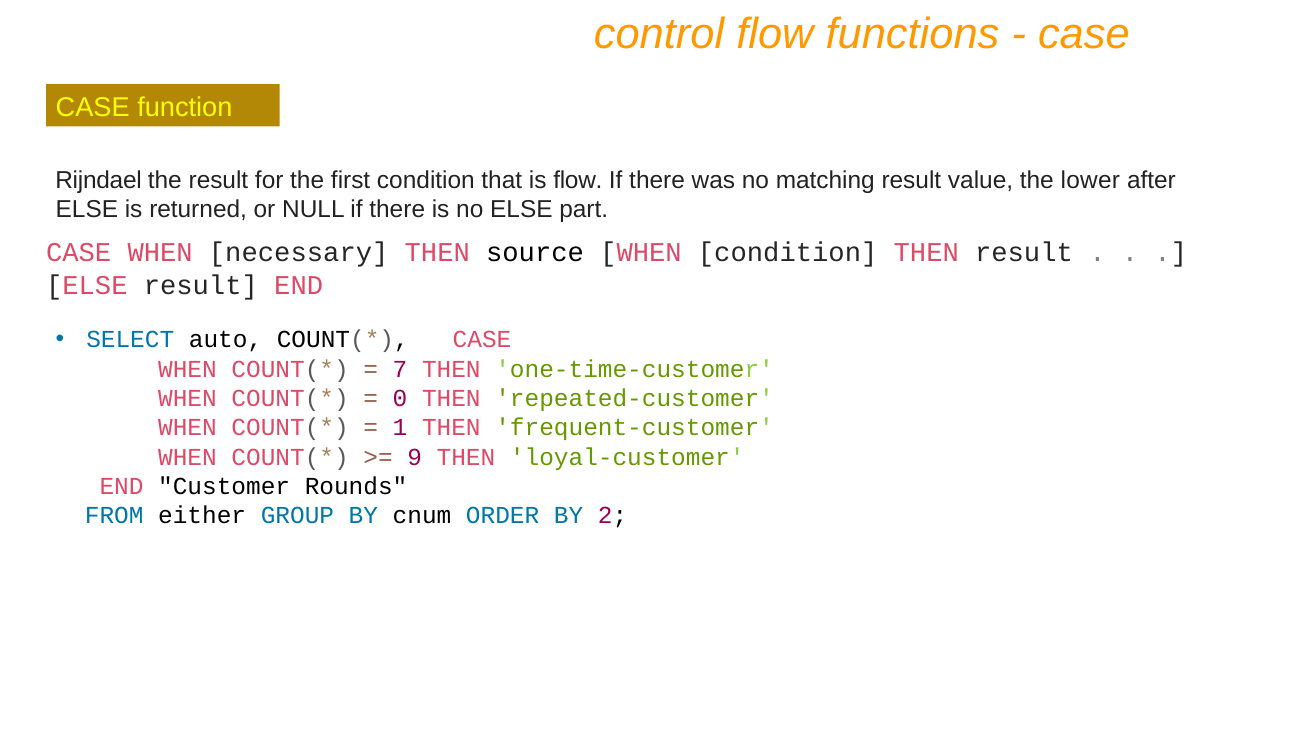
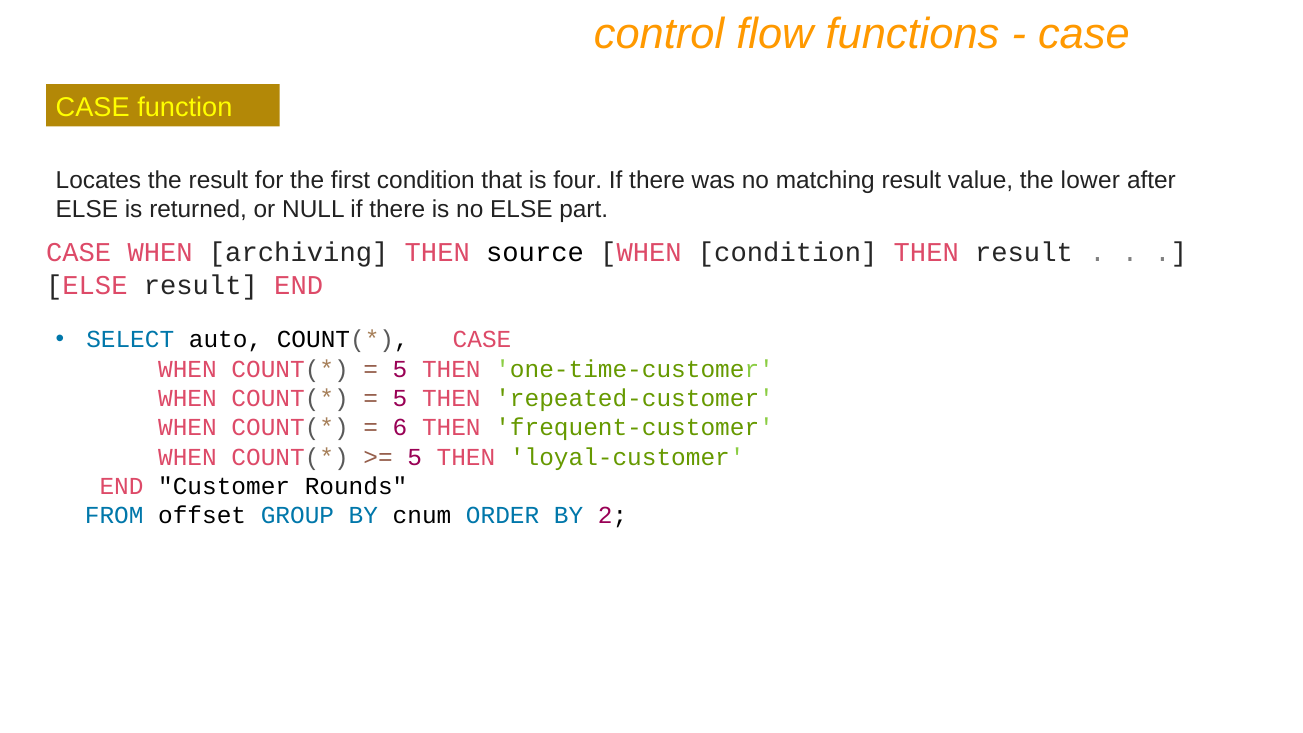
Rijndael: Rijndael -> Locates
is flow: flow -> four
necessary: necessary -> archiving
7 at (400, 369): 7 -> 5
0 at (400, 398): 0 -> 5
1: 1 -> 6
9 at (415, 457): 9 -> 5
either: either -> offset
